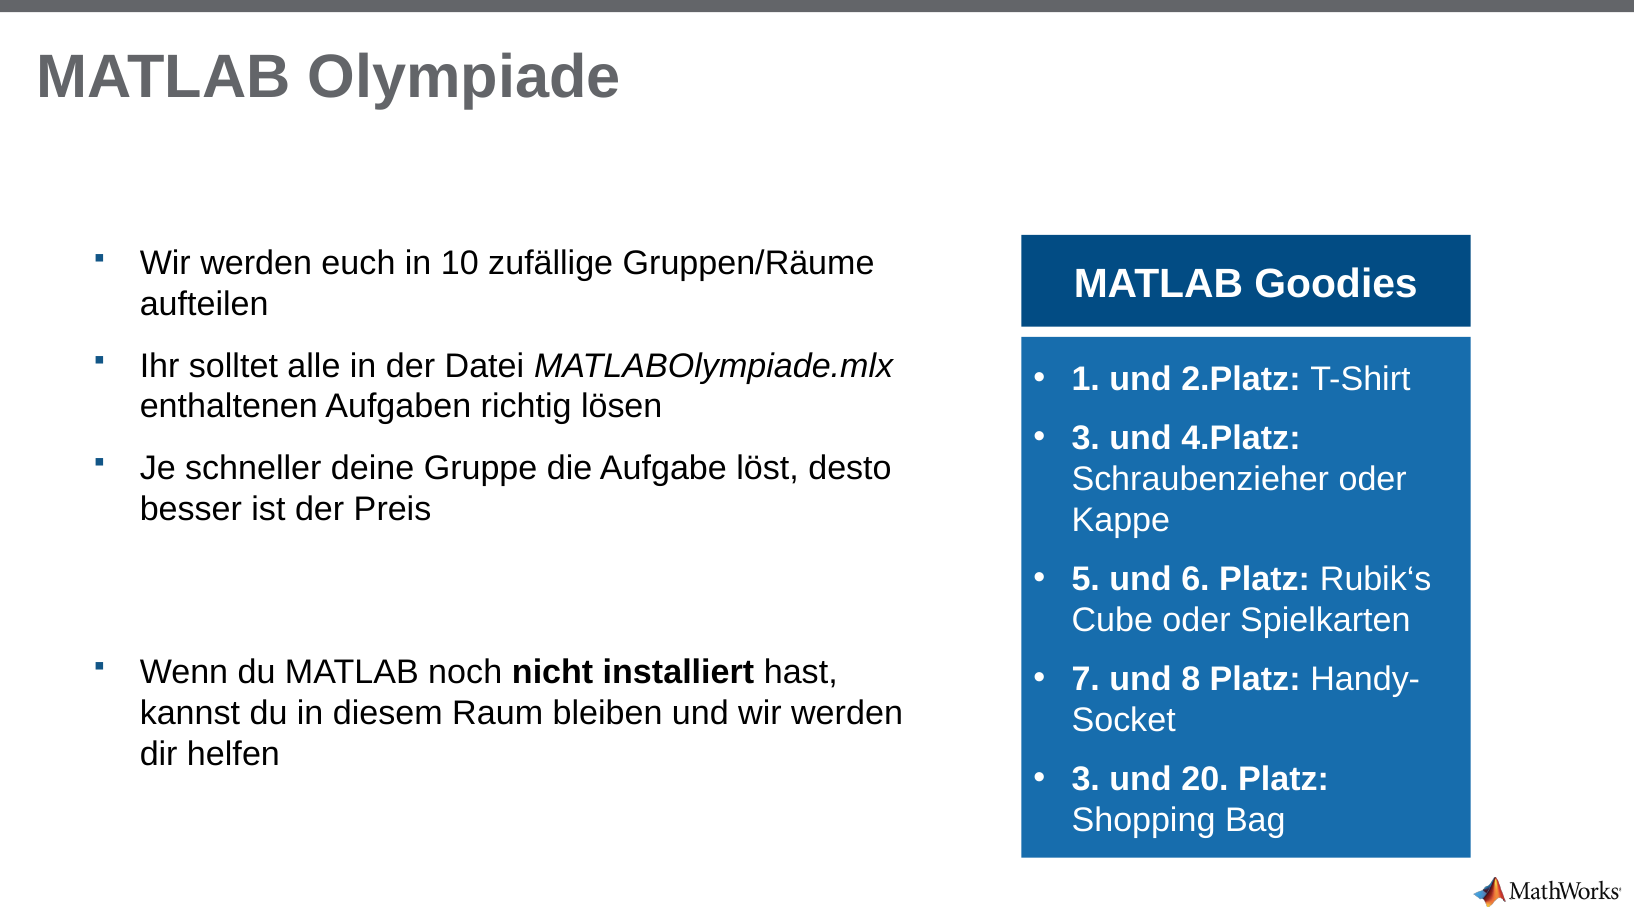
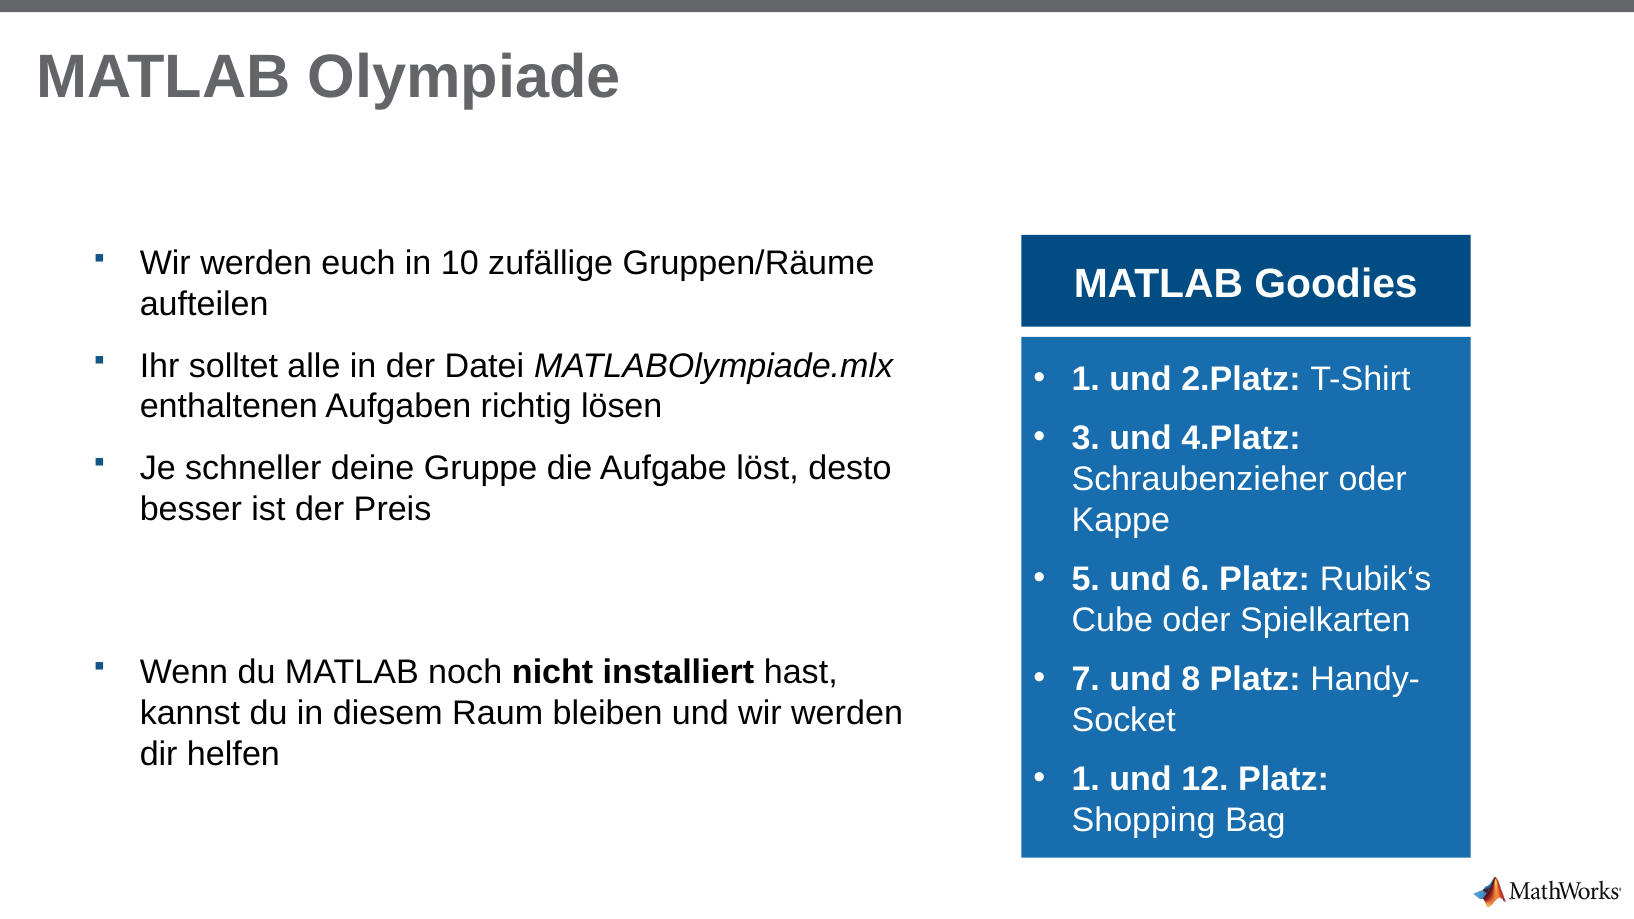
3 at (1086, 780): 3 -> 1
20: 20 -> 12
